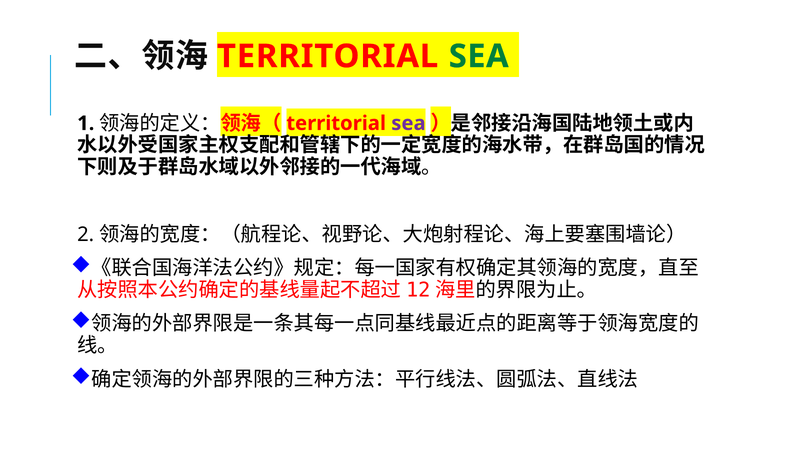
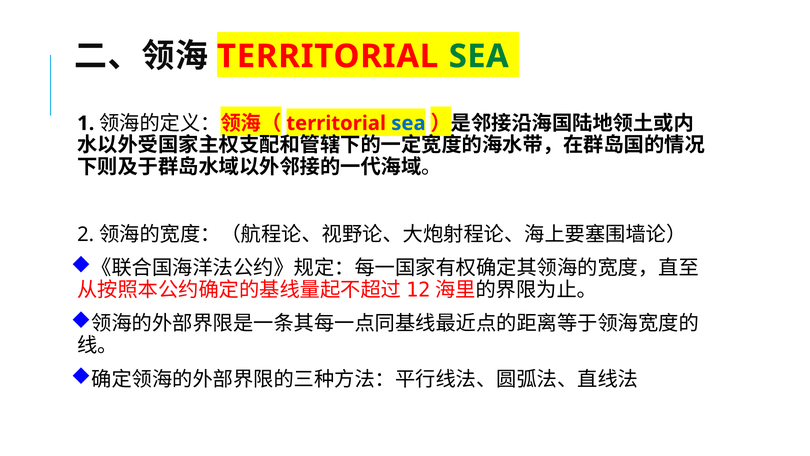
sea at (408, 123) colour: purple -> blue
